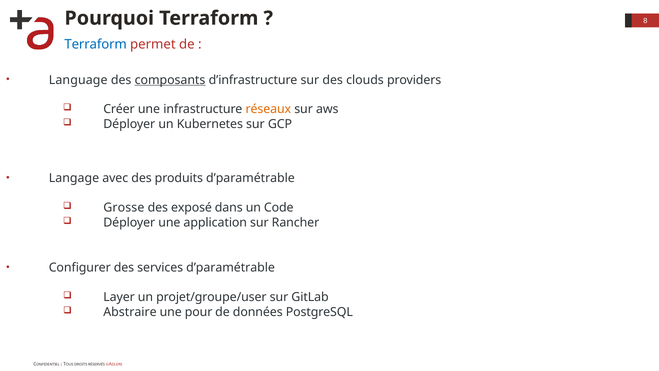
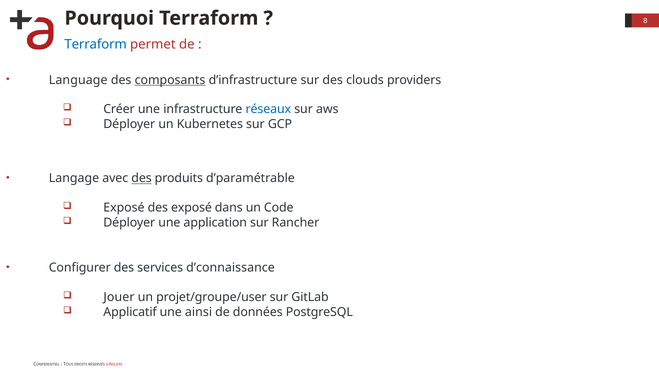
réseaux colour: orange -> blue
des at (142, 178) underline: none -> present
Grosse at (124, 208): Grosse -> Exposé
services d’paramétrable: d’paramétrable -> d’connaissance
Layer: Layer -> Jouer
Abstraire: Abstraire -> Applicatif
pour: pour -> ainsi
